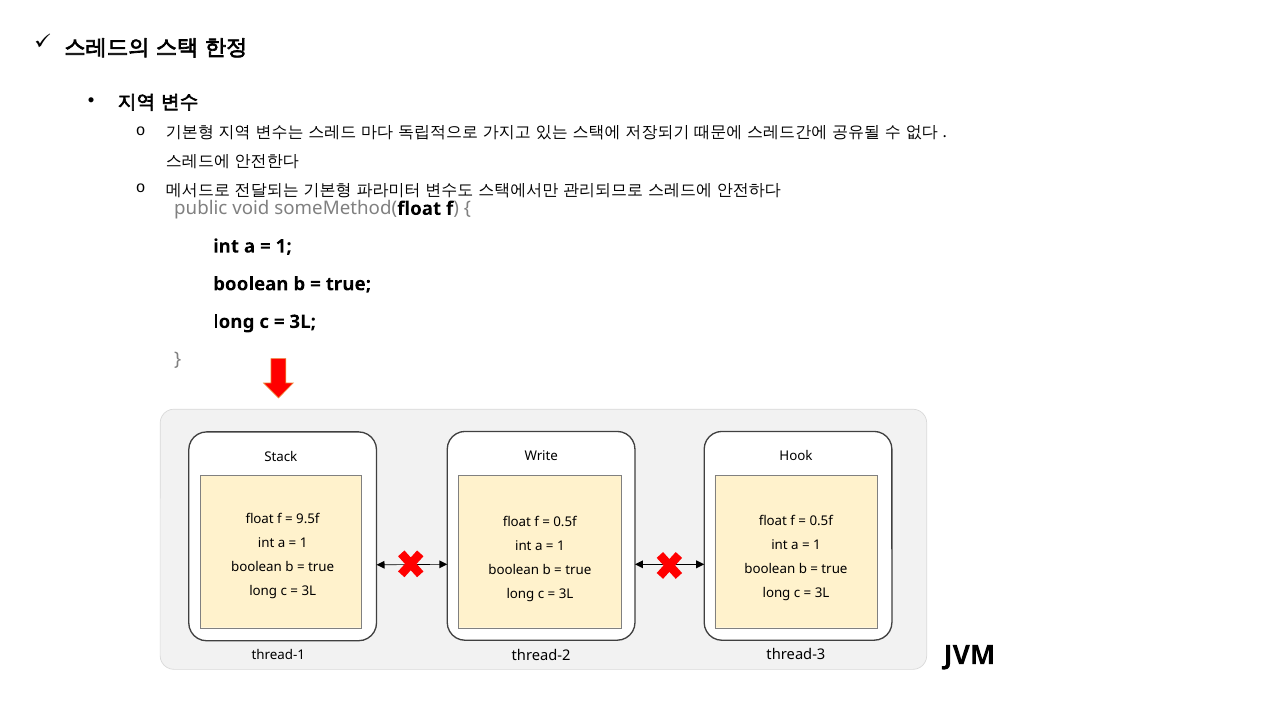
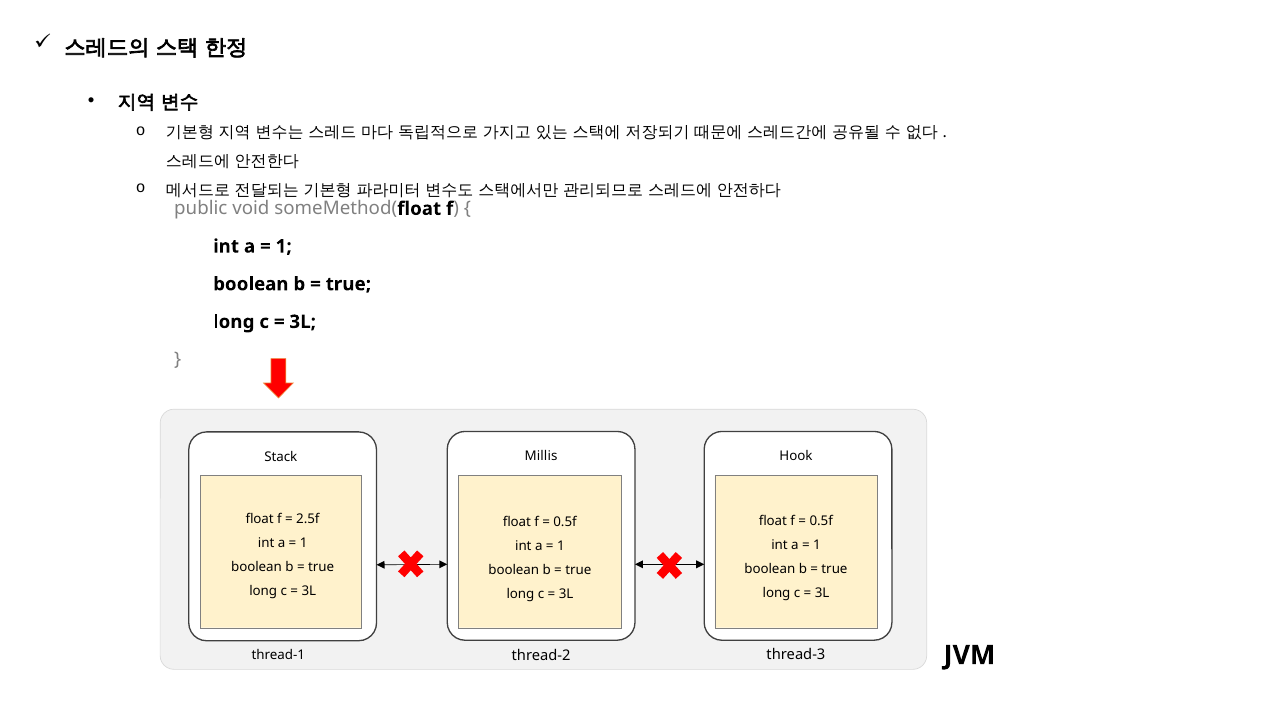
Write: Write -> Millis
9.5f: 9.5f -> 2.5f
